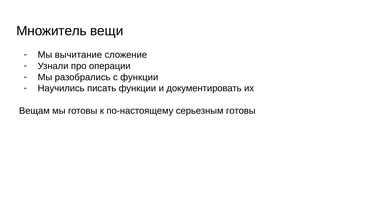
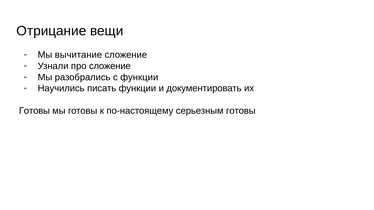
Множитель: Множитель -> Отрицание
про операции: операции -> сложение
Вещам at (34, 111): Вещам -> Готовы
